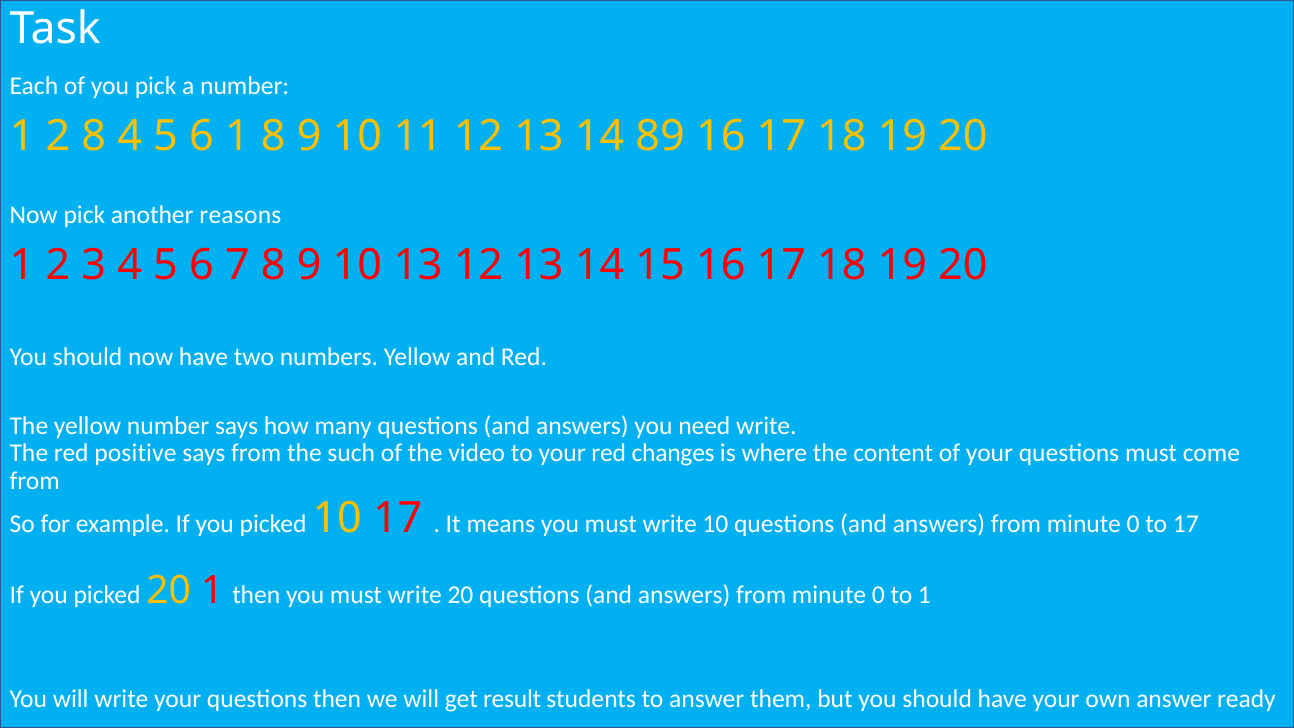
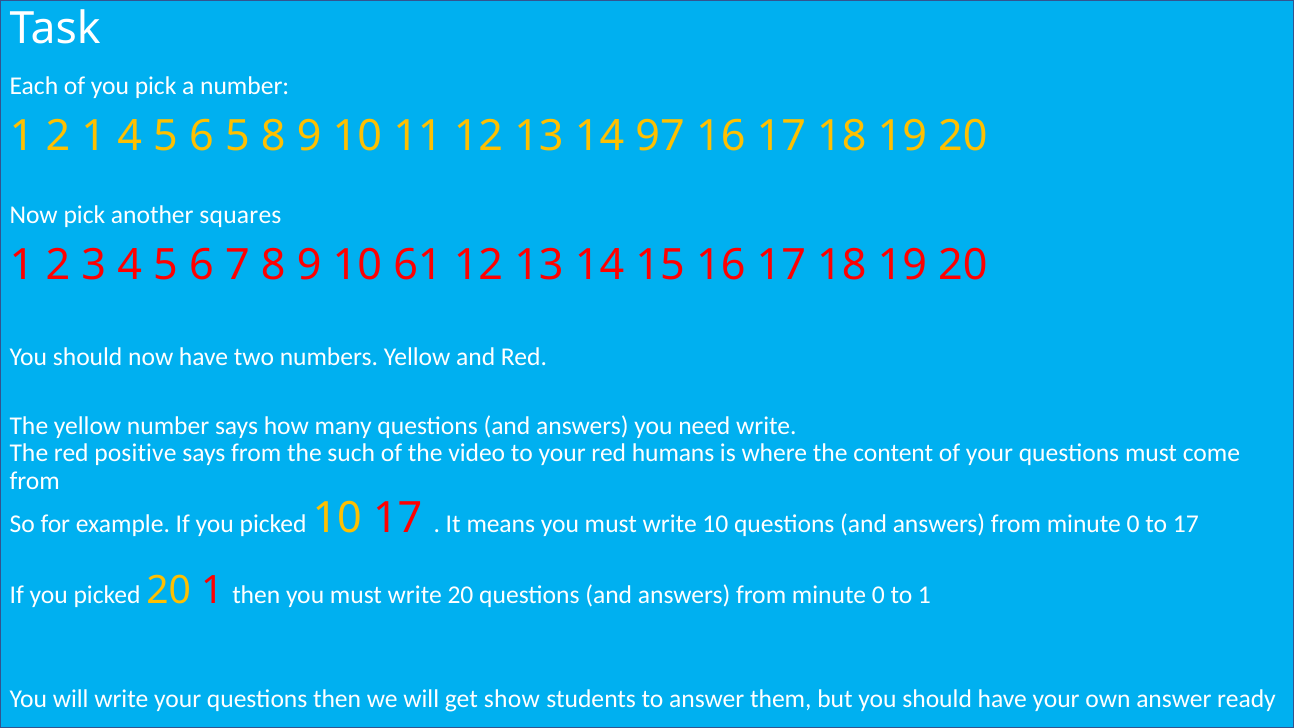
2 8: 8 -> 1
6 1: 1 -> 5
89: 89 -> 97
reasons: reasons -> squares
10 13: 13 -> 61
changes: changes -> humans
result: result -> show
